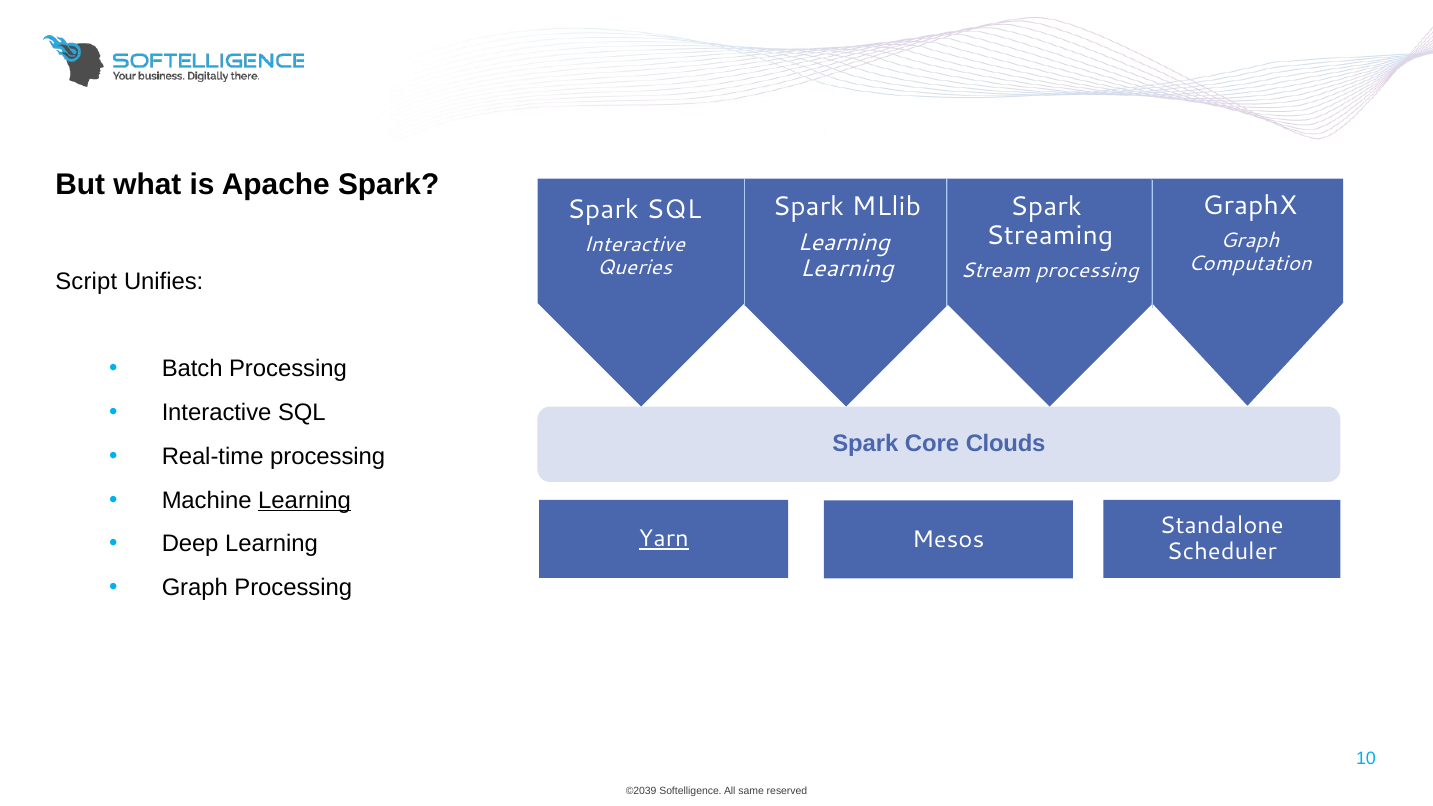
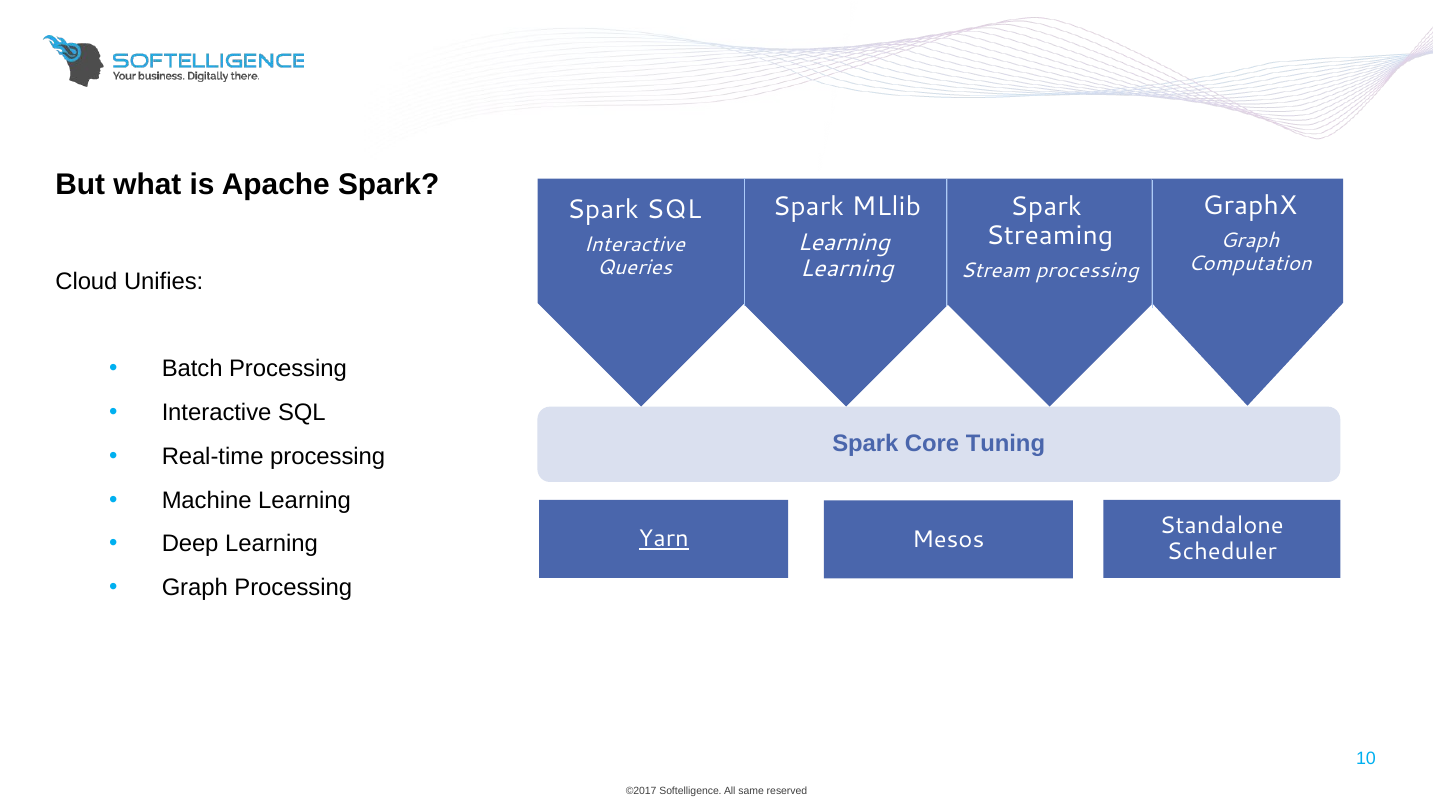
Script: Script -> Cloud
Clouds: Clouds -> Tuning
Learning at (305, 500) underline: present -> none
©2039: ©2039 -> ©2017
